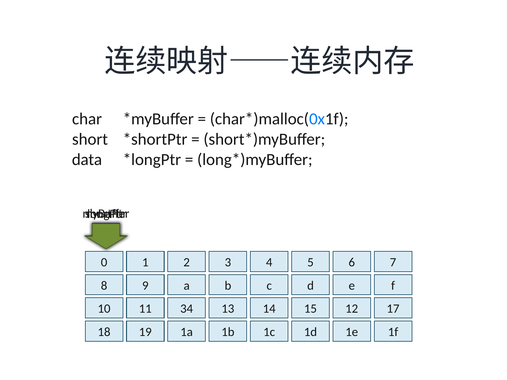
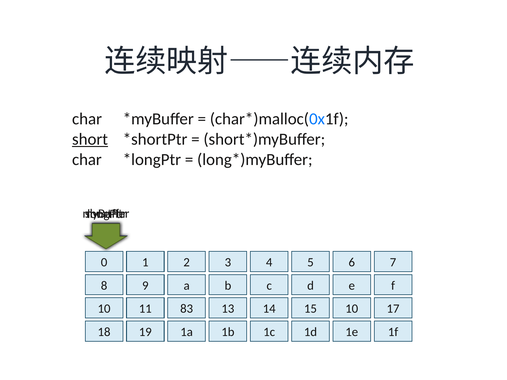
short underline: none -> present
data at (87, 160): data -> char
34: 34 -> 83
15 12: 12 -> 10
